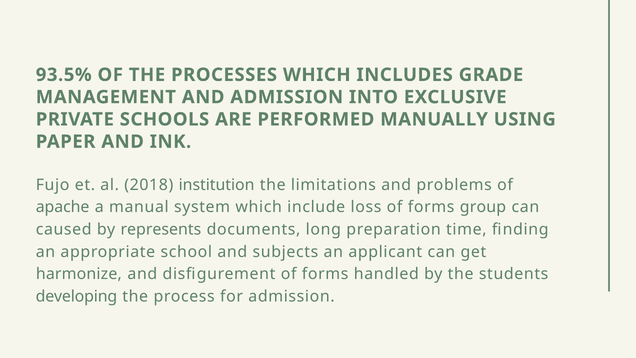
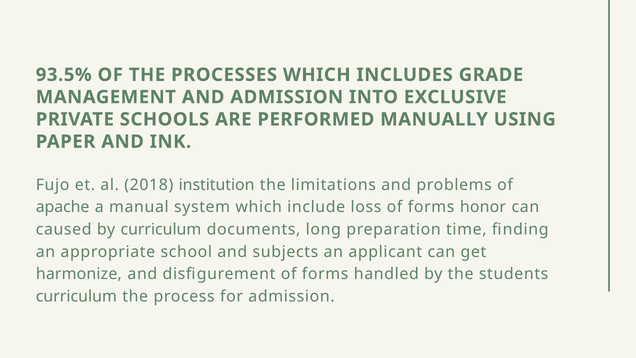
group: group -> honor
by represents: represents -> curriculum
developing at (76, 296): developing -> curriculum
